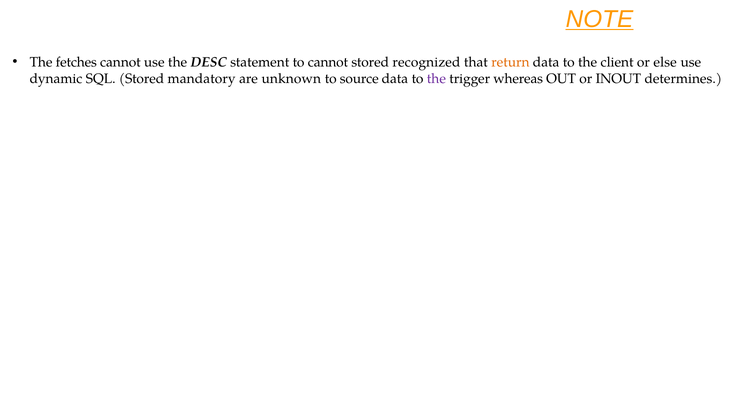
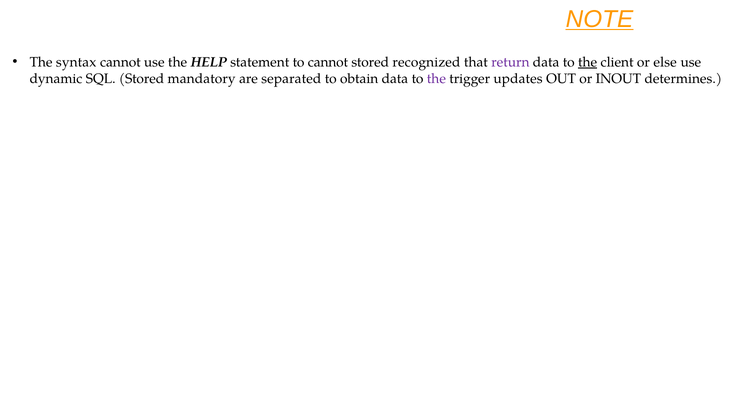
fetches: fetches -> syntax
DESC: DESC -> HELP
return colour: orange -> purple
the at (588, 62) underline: none -> present
unknown: unknown -> separated
source: source -> obtain
whereas: whereas -> updates
